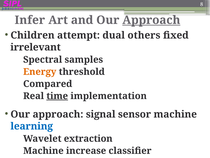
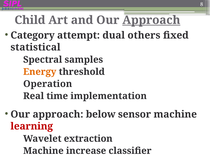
Infer: Infer -> Child
Children: Children -> Category
irrelevant: irrelevant -> statistical
Compared: Compared -> Operation
time at (57, 96) underline: present -> none
signal: signal -> below
learning colour: blue -> red
